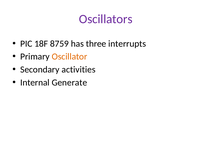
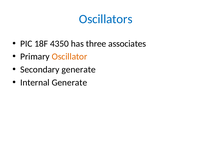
Oscillators colour: purple -> blue
8759: 8759 -> 4350
interrupts: interrupts -> associates
Secondary activities: activities -> generate
